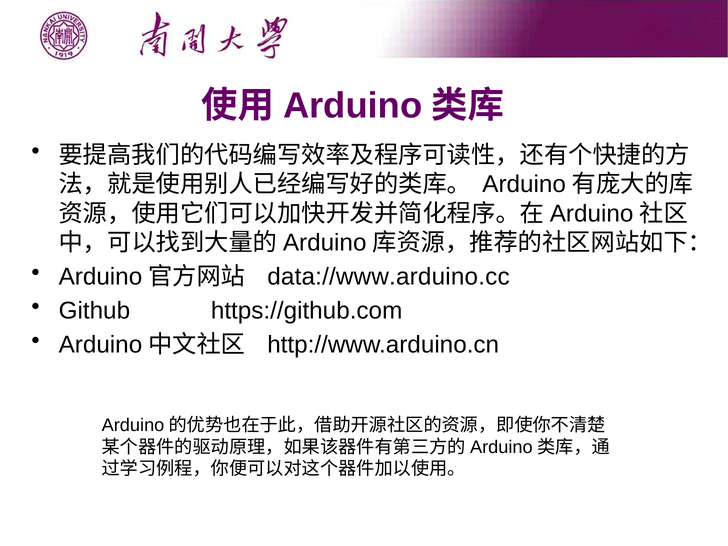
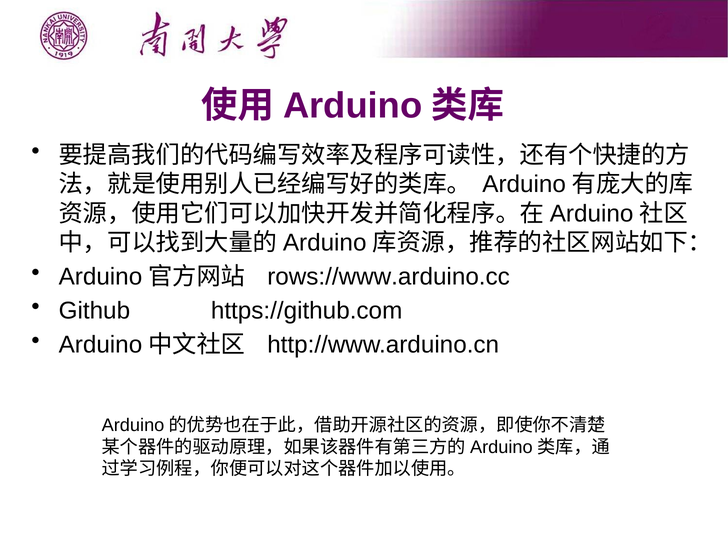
data://www.arduino.cc: data://www.arduino.cc -> rows://www.arduino.cc
